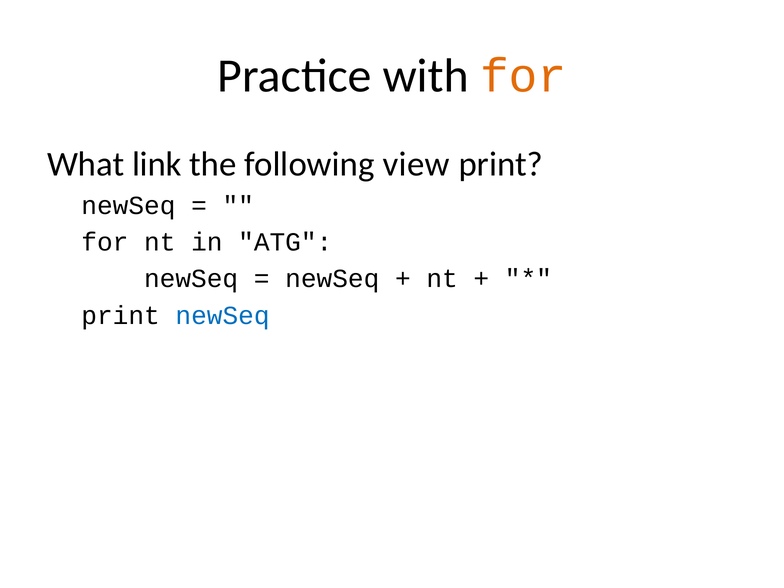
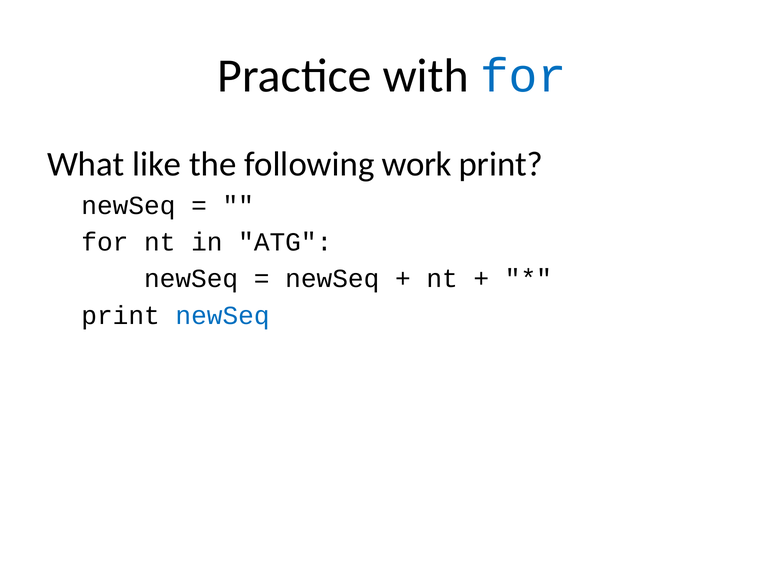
for at (523, 76) colour: orange -> blue
link: link -> like
view: view -> work
